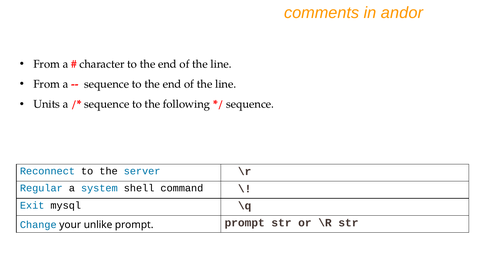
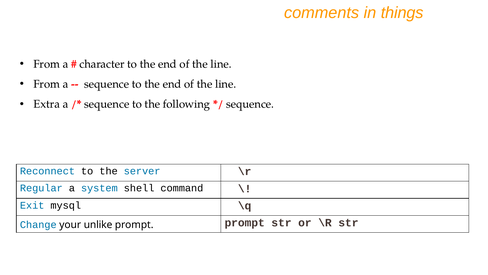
andor: andor -> things
Units: Units -> Extra
